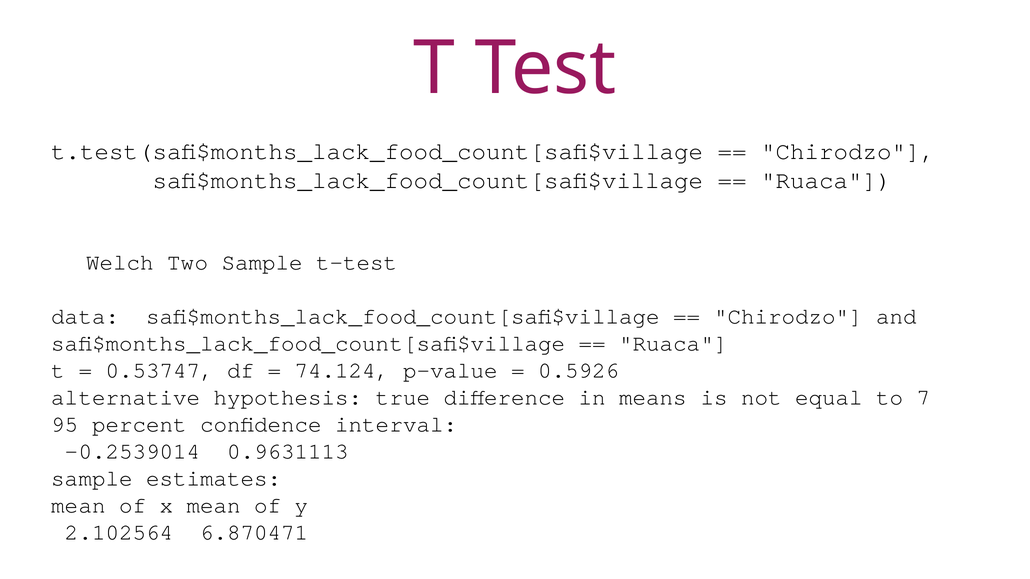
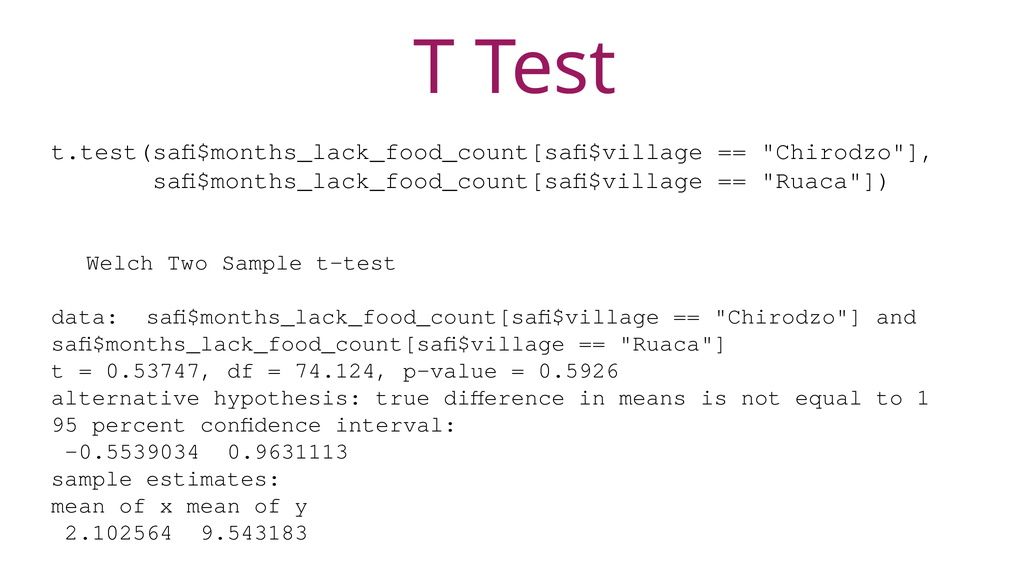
7: 7 -> 1
-0.2539014: -0.2539014 -> -0.5539034
6.870471: 6.870471 -> 9.543183
